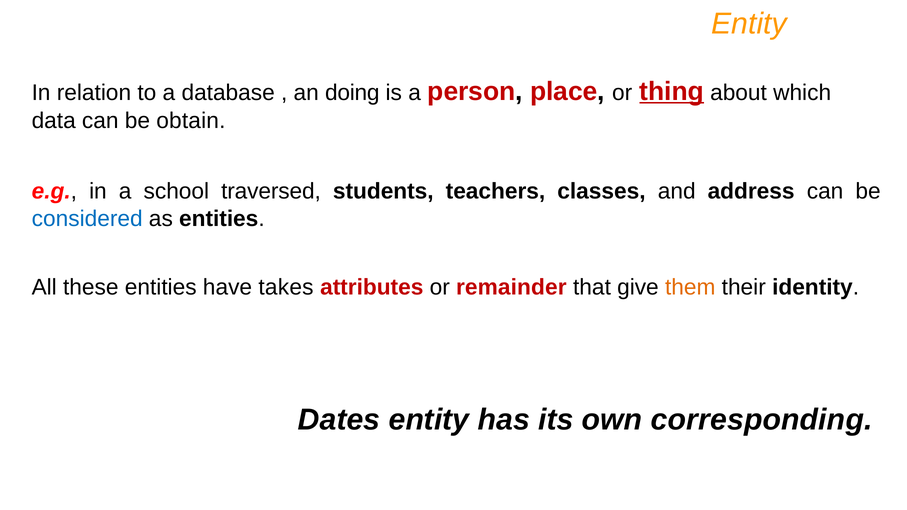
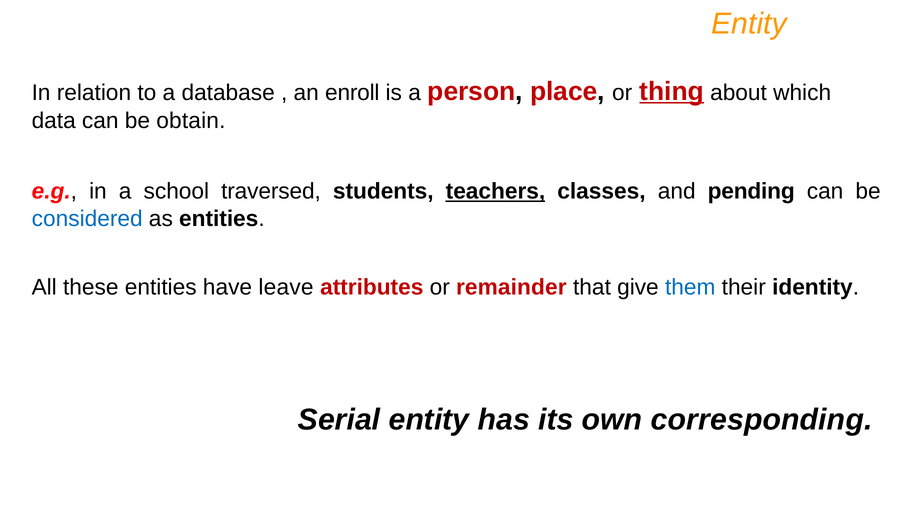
doing: doing -> enroll
teachers underline: none -> present
address: address -> pending
takes: takes -> leave
them colour: orange -> blue
Dates: Dates -> Serial
